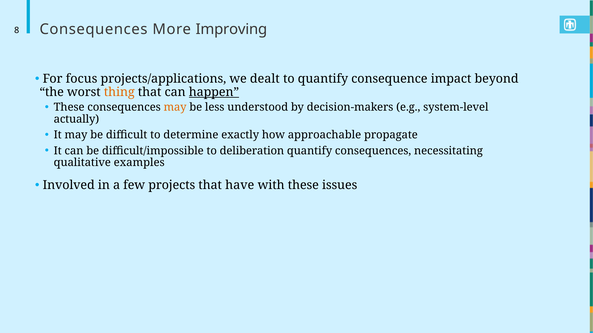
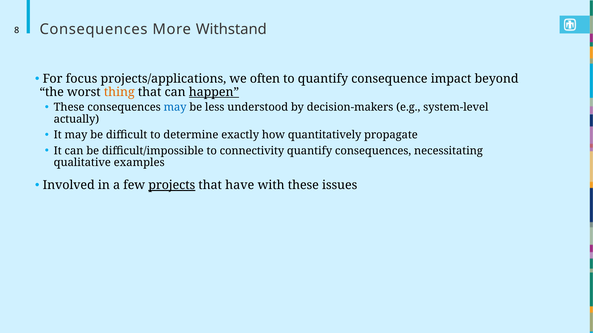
Improving: Improving -> Withstand
dealt: dealt -> often
may at (175, 107) colour: orange -> blue
approachable: approachable -> quantitatively
deliberation: deliberation -> connectivity
projects underline: none -> present
